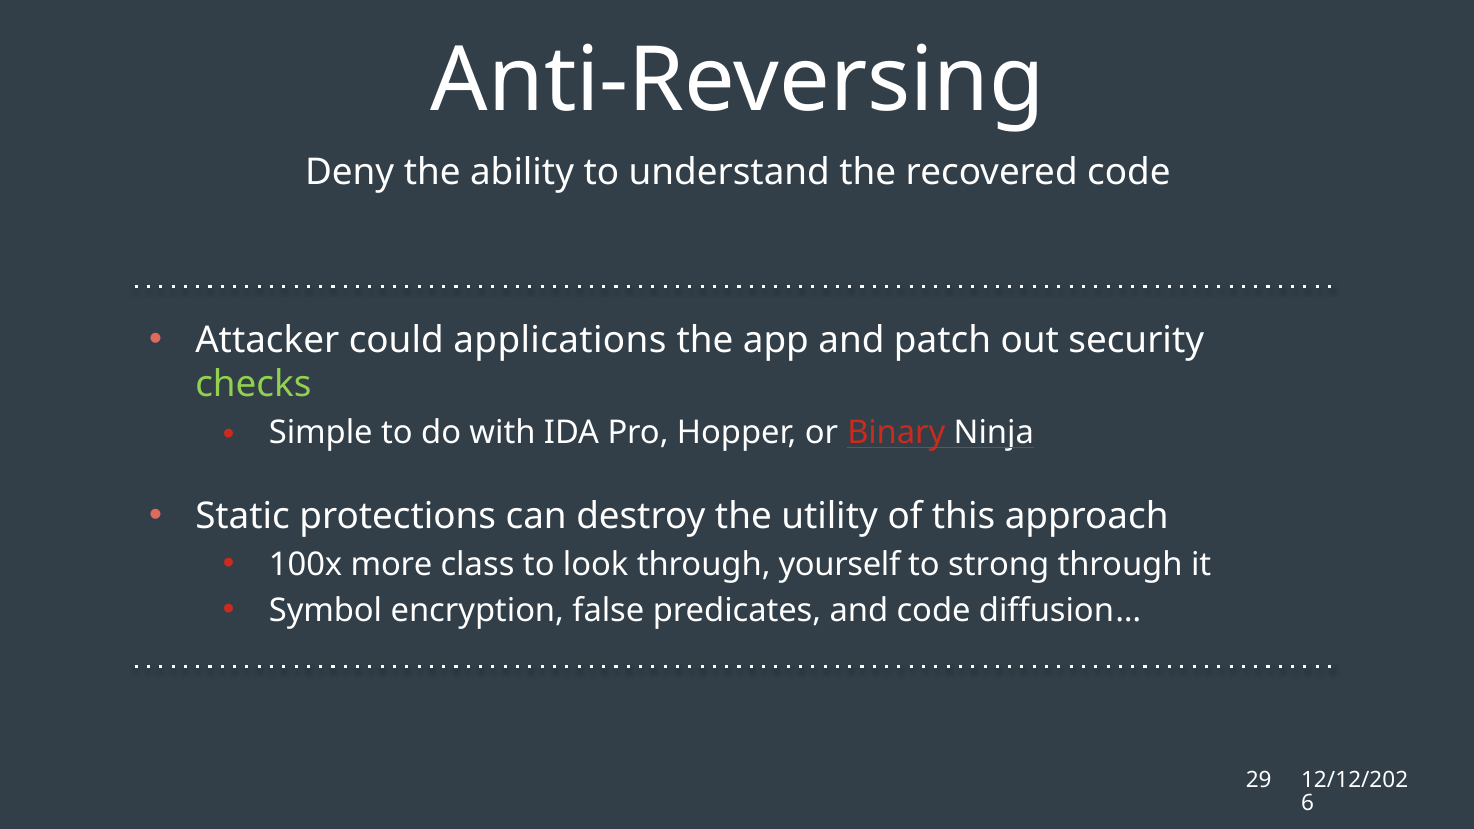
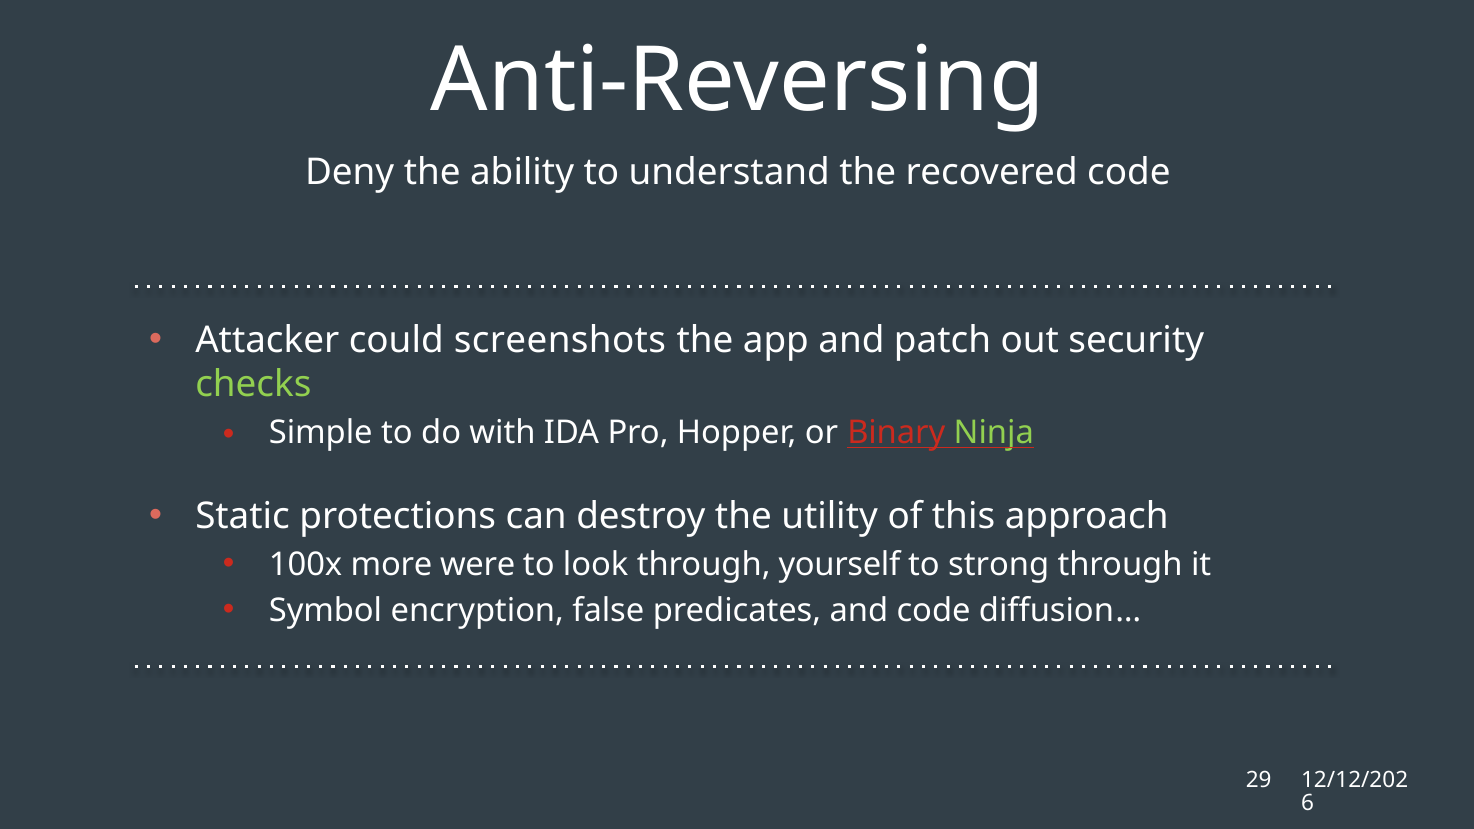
applications: applications -> screenshots
Ninja colour: white -> light green
class: class -> were
